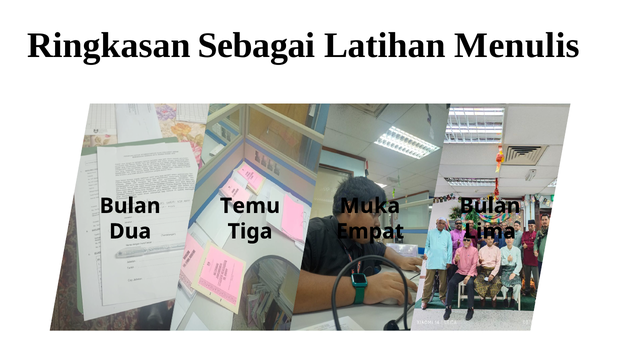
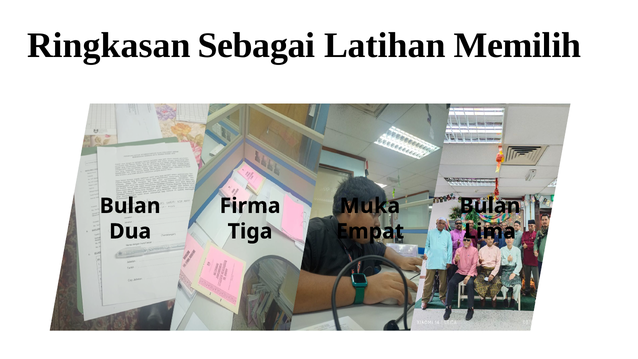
Menulis: Menulis -> Memilih
Temu: Temu -> Firma
